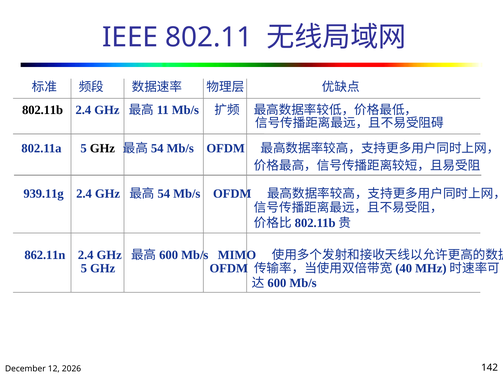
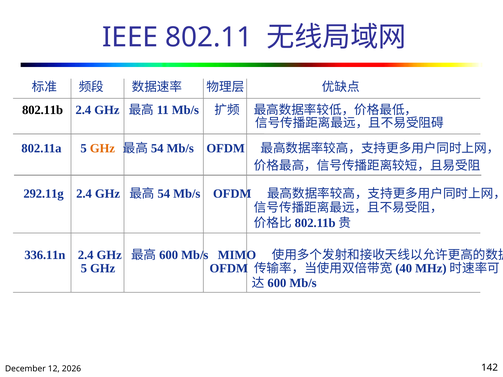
GHz at (102, 148) colour: black -> orange
939.11g: 939.11g -> 292.11g
862.11n: 862.11n -> 336.11n
